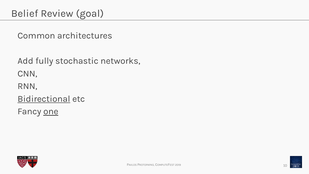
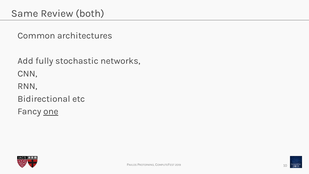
Belief: Belief -> Same
goal: goal -> both
Bidirectional underline: present -> none
